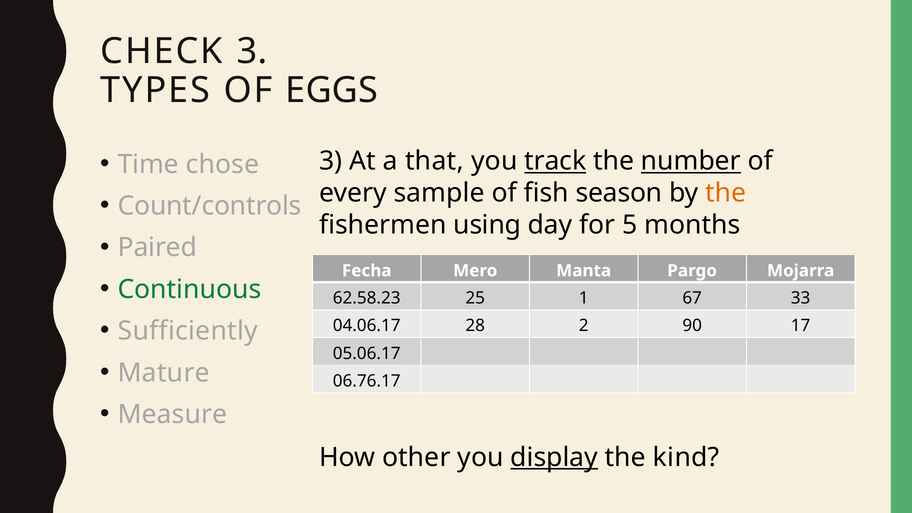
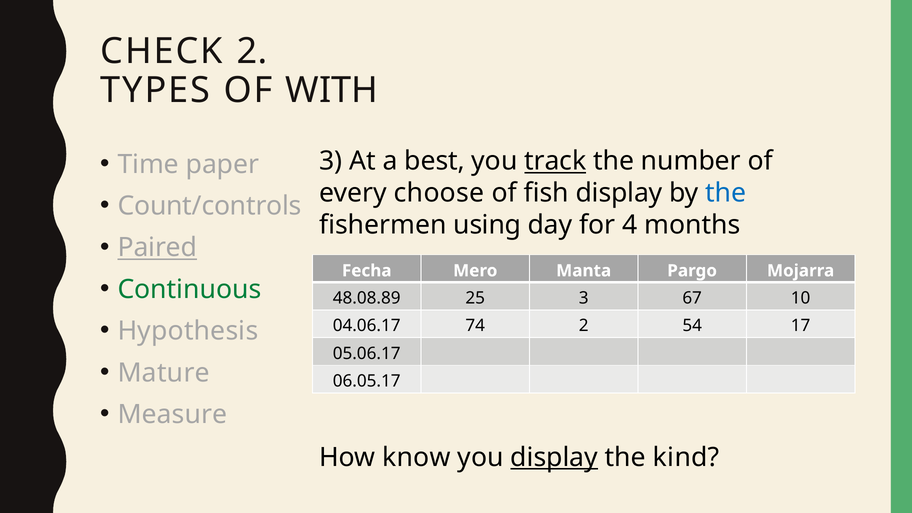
CHECK 3: 3 -> 2
EGGS: EGGS -> WITH
chose: chose -> paper
that: that -> best
number underline: present -> none
sample: sample -> choose
fish season: season -> display
the at (726, 193) colour: orange -> blue
5: 5 -> 4
Paired underline: none -> present
62.58.23: 62.58.23 -> 48.08.89
25 1: 1 -> 3
33: 33 -> 10
Sufficiently: Sufficiently -> Hypothesis
28: 28 -> 74
90: 90 -> 54
06.76.17: 06.76.17 -> 06.05.17
other: other -> know
